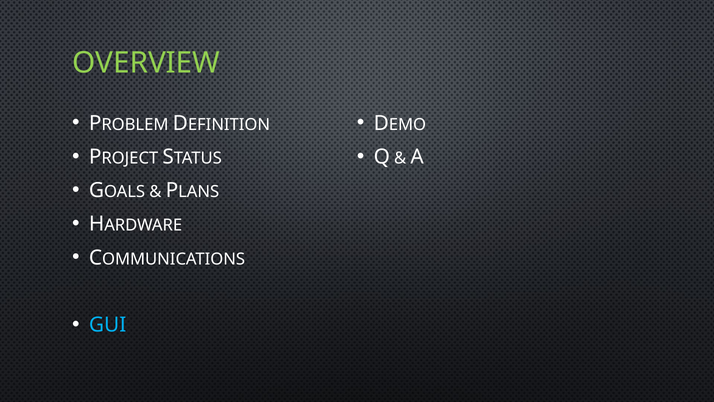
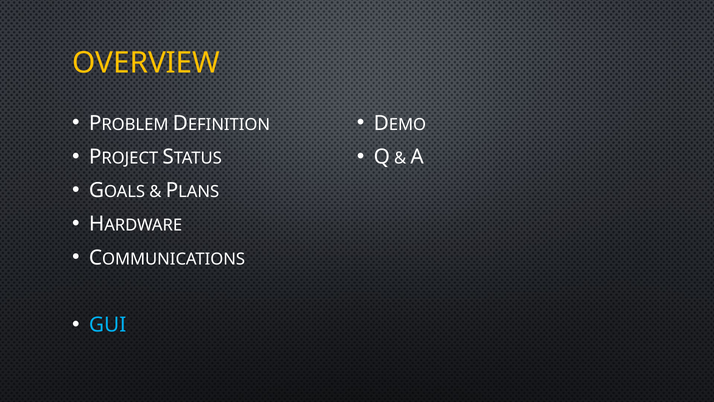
OVERVIEW colour: light green -> yellow
